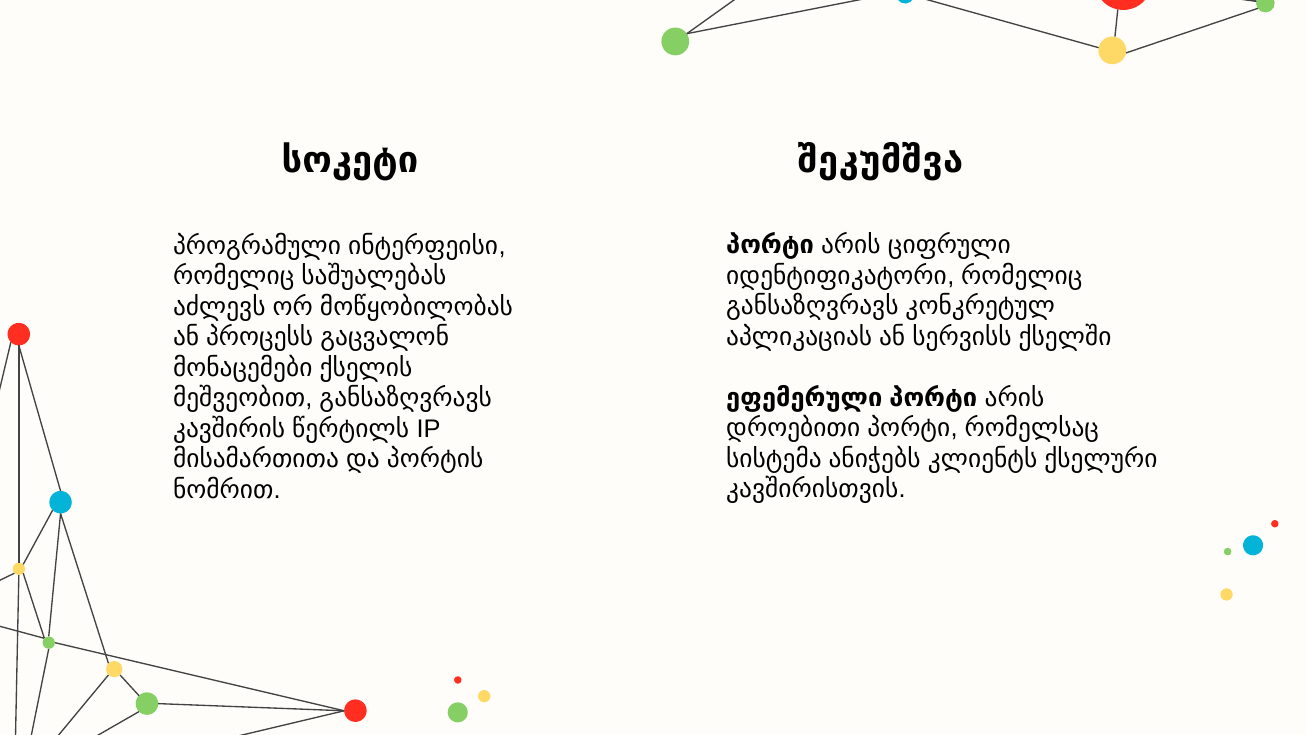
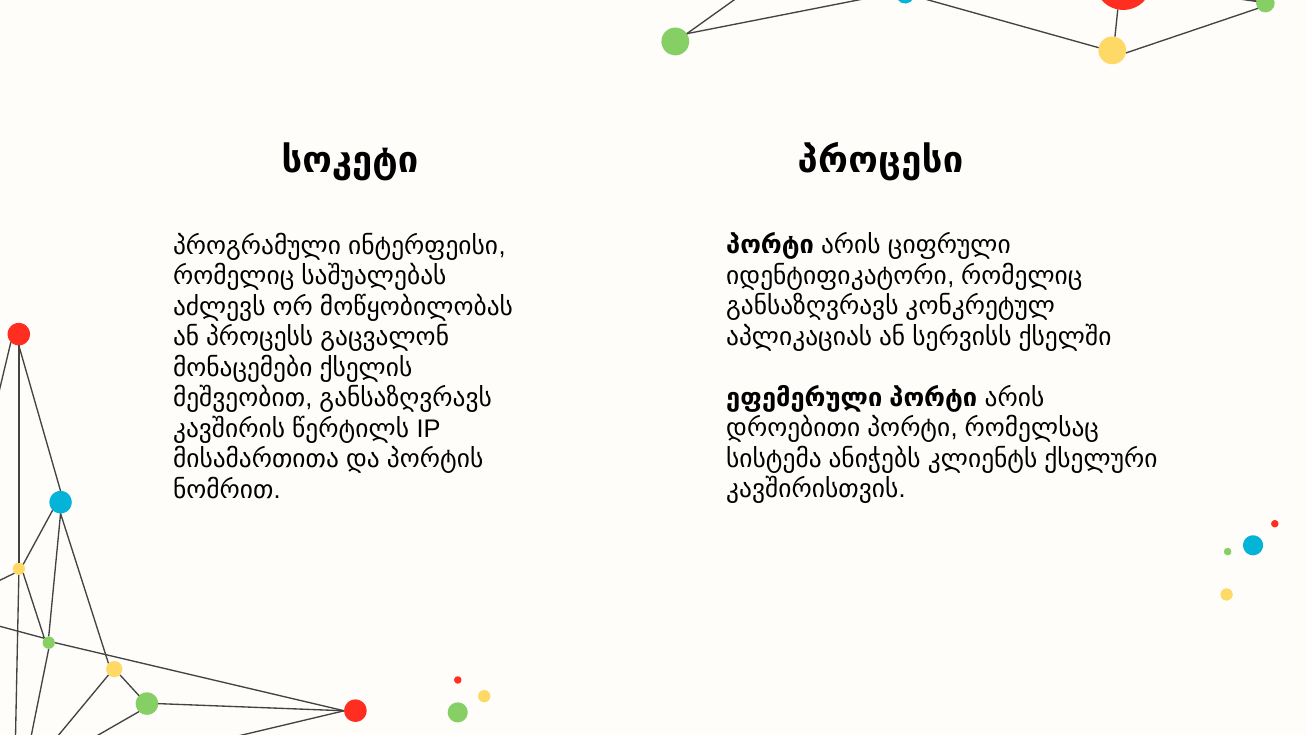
შეკუმშვა: შეკუმშვა -> პროცესი
